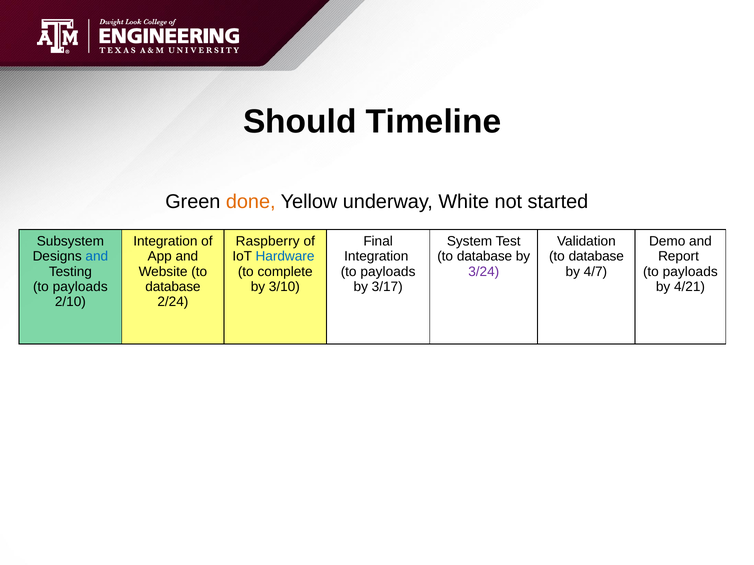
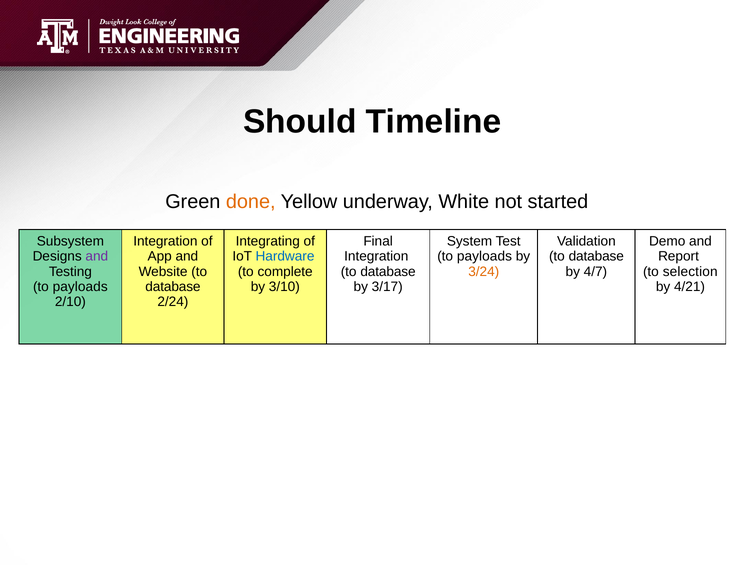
Raspberry: Raspberry -> Integrating
and at (97, 257) colour: blue -> purple
database at (485, 257): database -> payloads
payloads at (388, 272): payloads -> database
3/24 colour: purple -> orange
payloads at (690, 272): payloads -> selection
